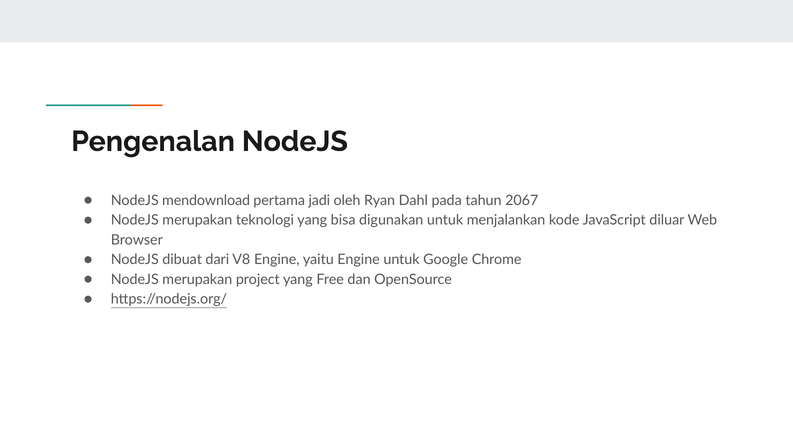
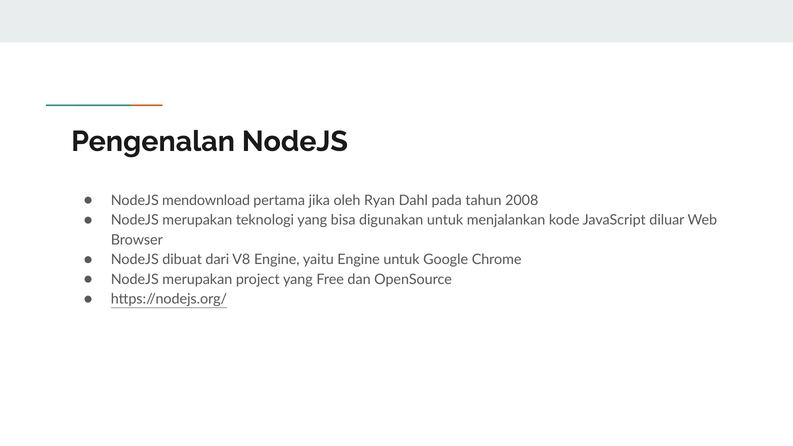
jadi: jadi -> jika
2067: 2067 -> 2008
